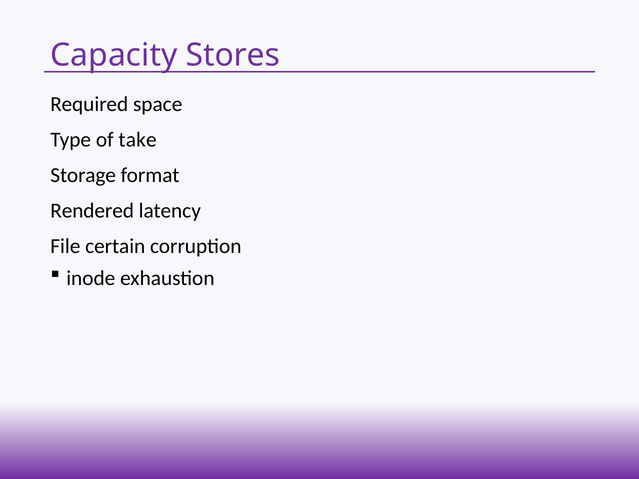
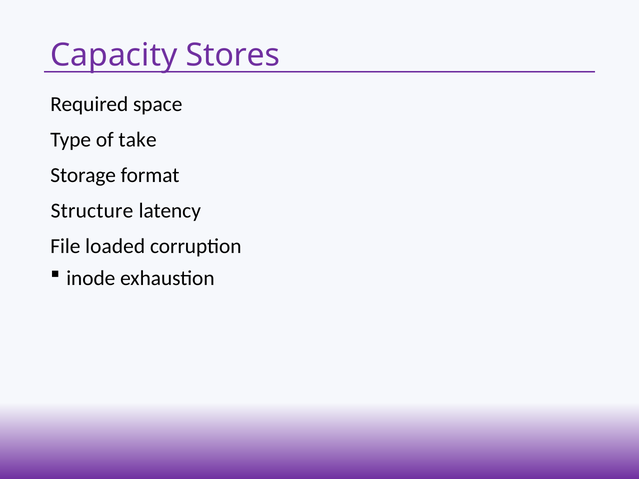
Rendered: Rendered -> Structure
certain: certain -> loaded
